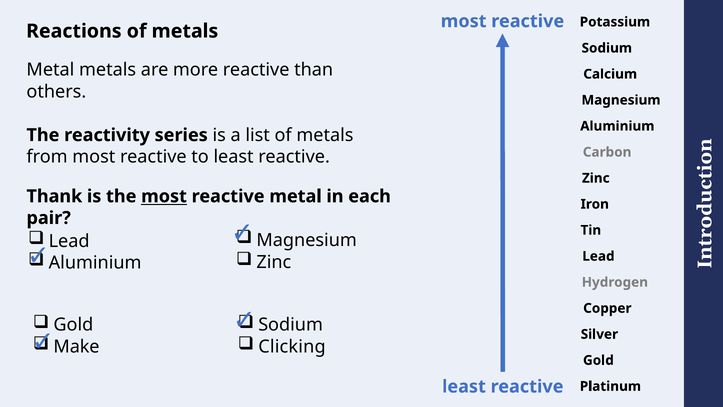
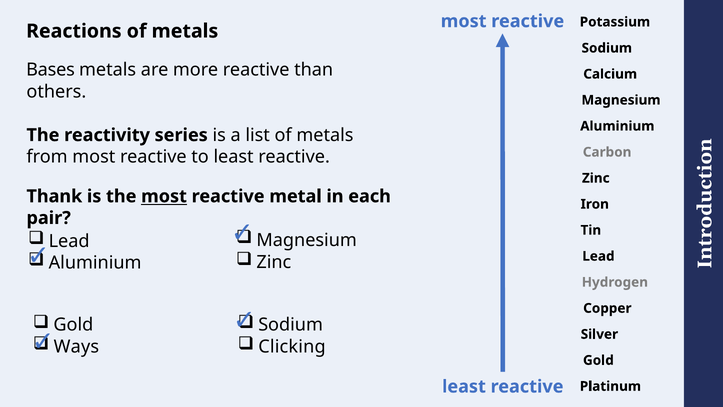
Metal at (50, 70): Metal -> Bases
Make: Make -> Ways
